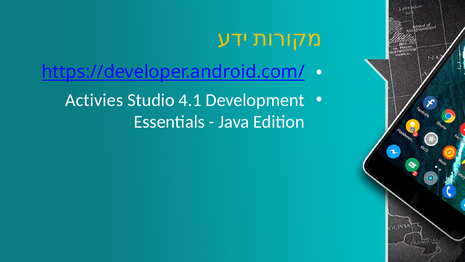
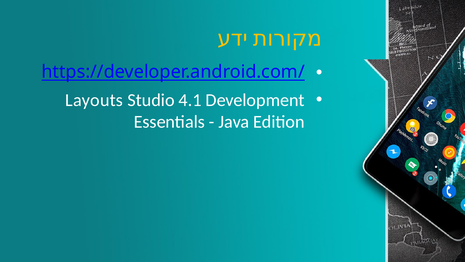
Activies: Activies -> Layouts
